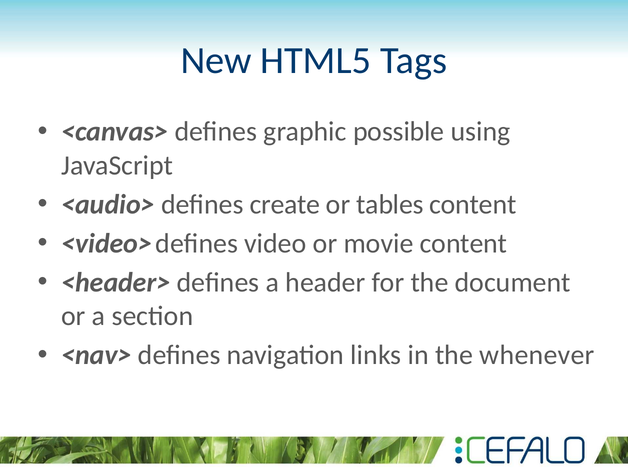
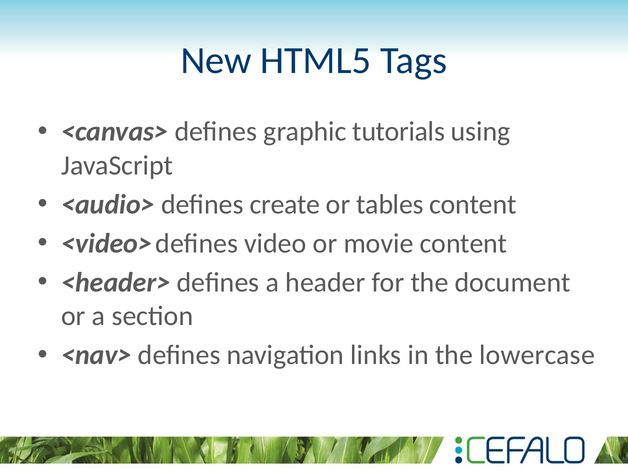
possible: possible -> tutorials
whenever: whenever -> lowercase
